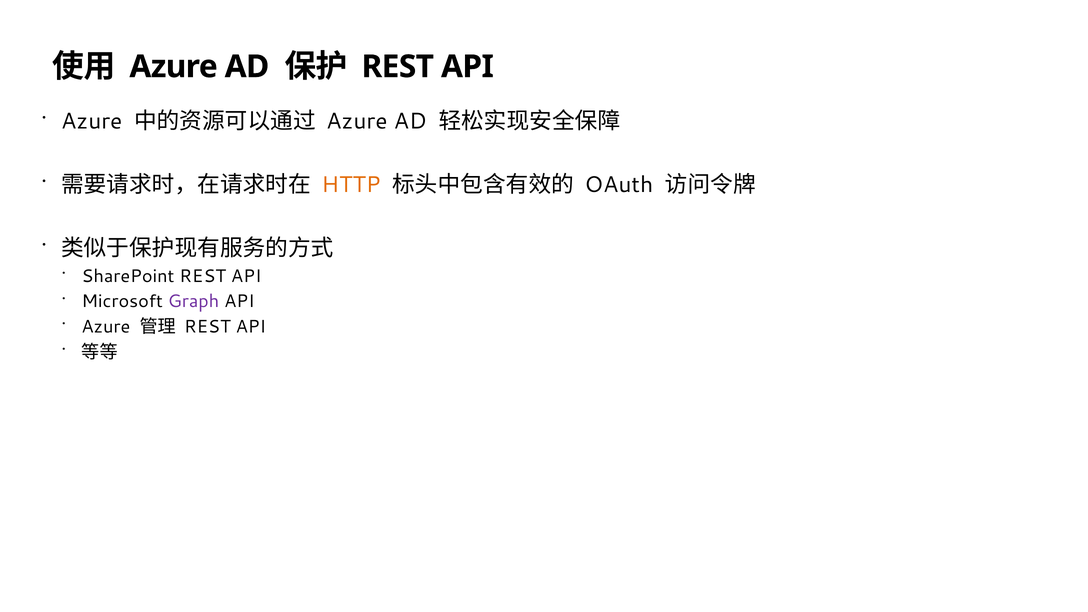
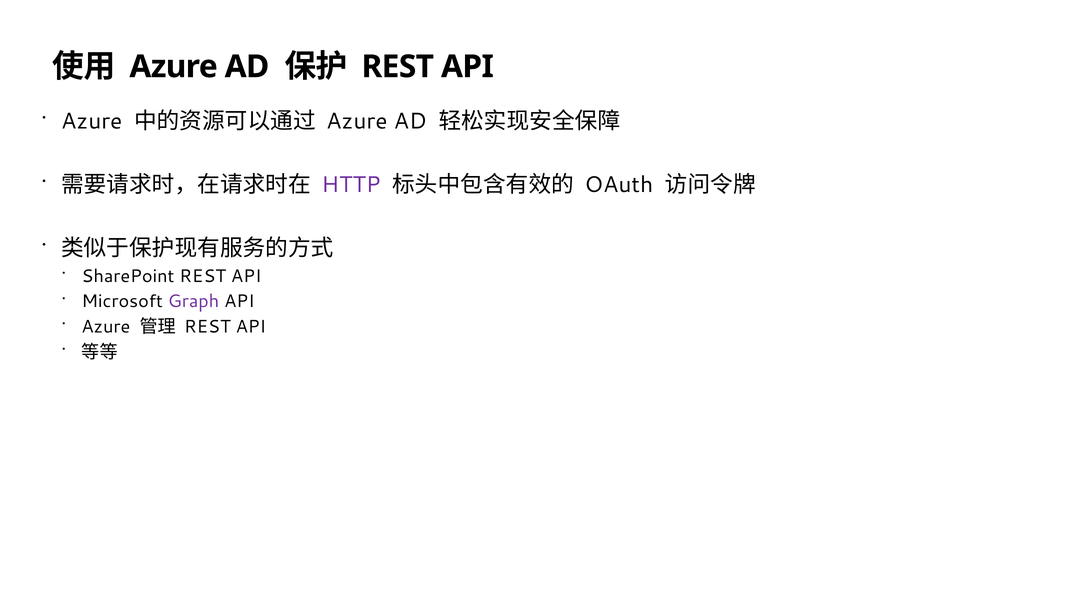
HTTP colour: orange -> purple
